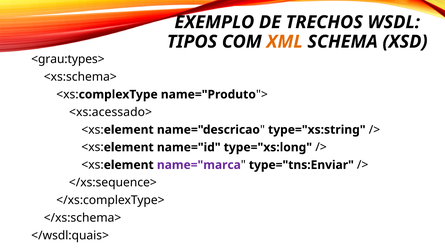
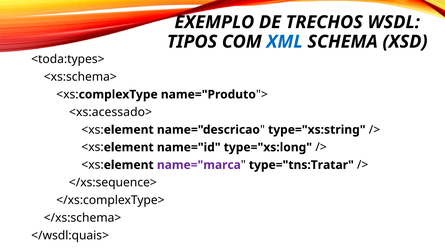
XML colour: orange -> blue
<grau:types>: <grau:types> -> <toda:types>
type="tns:Enviar: type="tns:Enviar -> type="tns:Tratar
